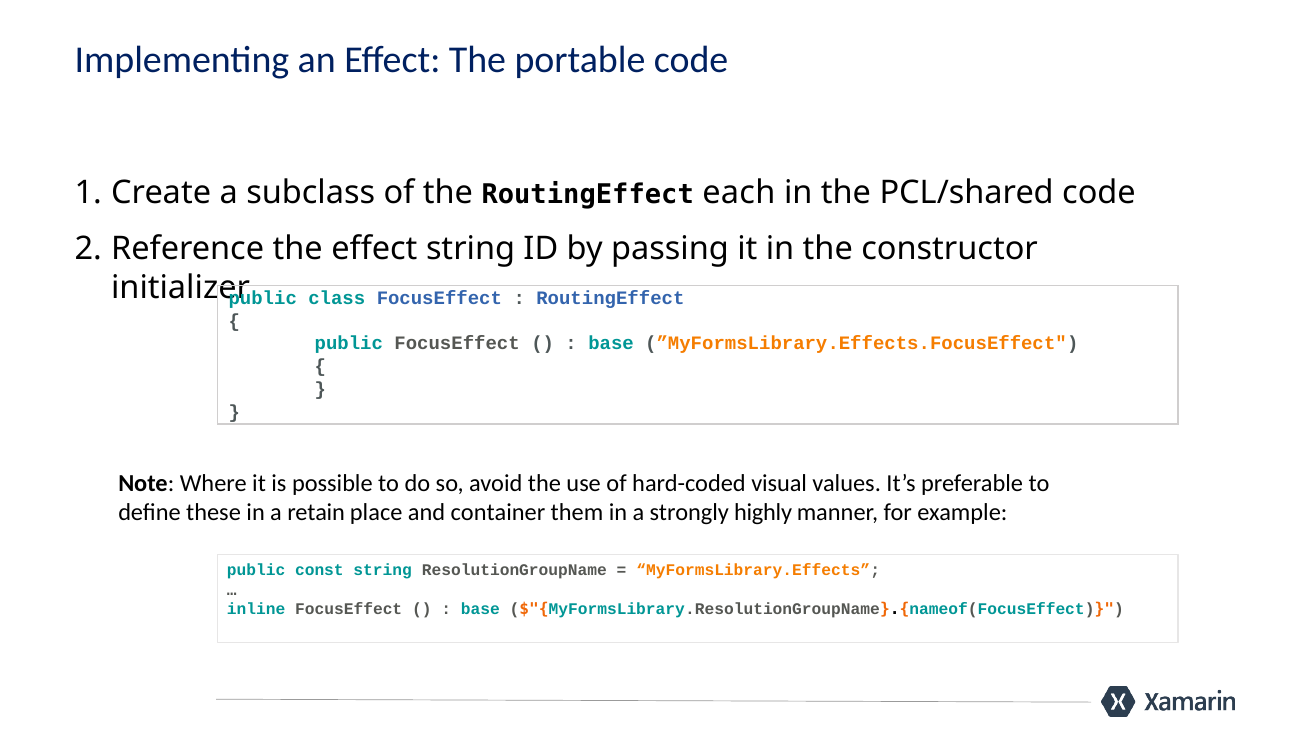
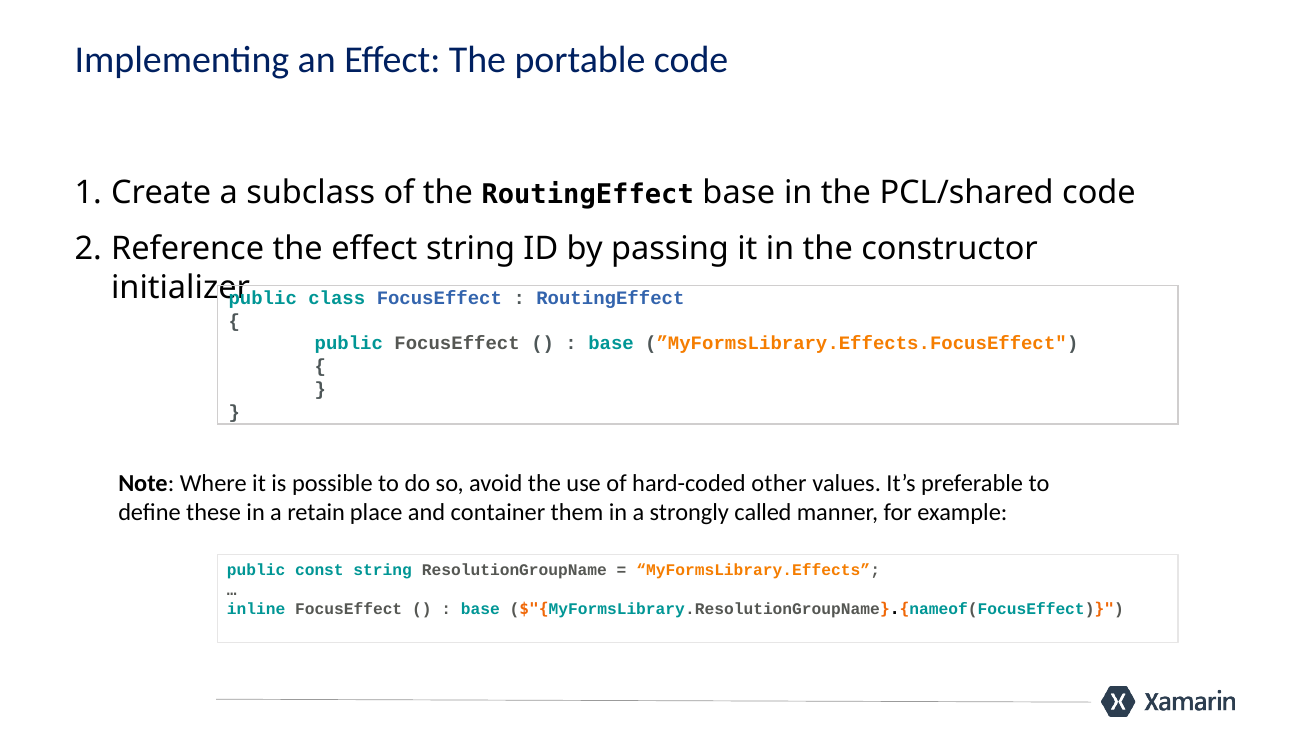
RoutingEffect each: each -> base
visual: visual -> other
highly: highly -> called
